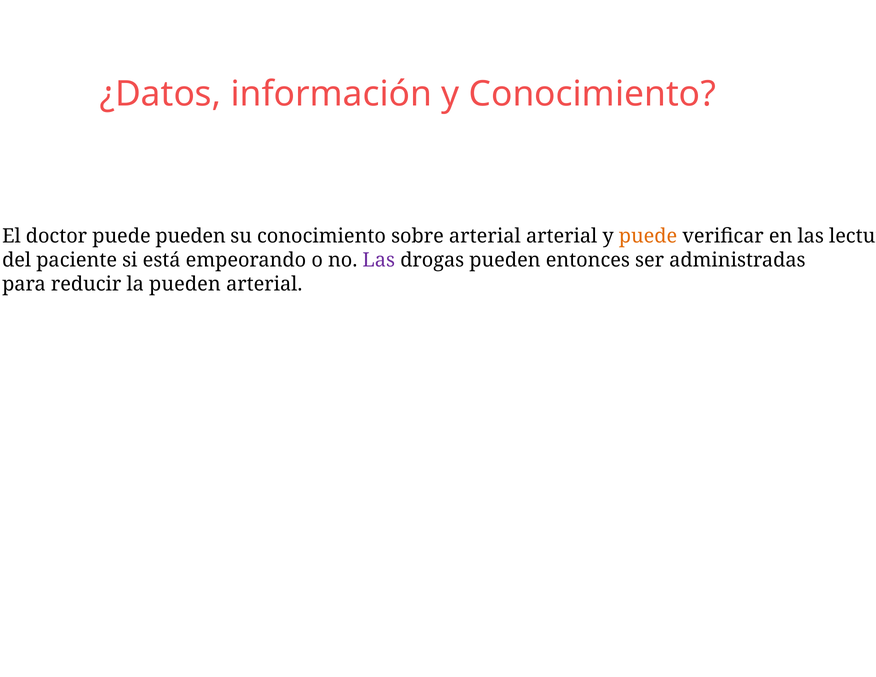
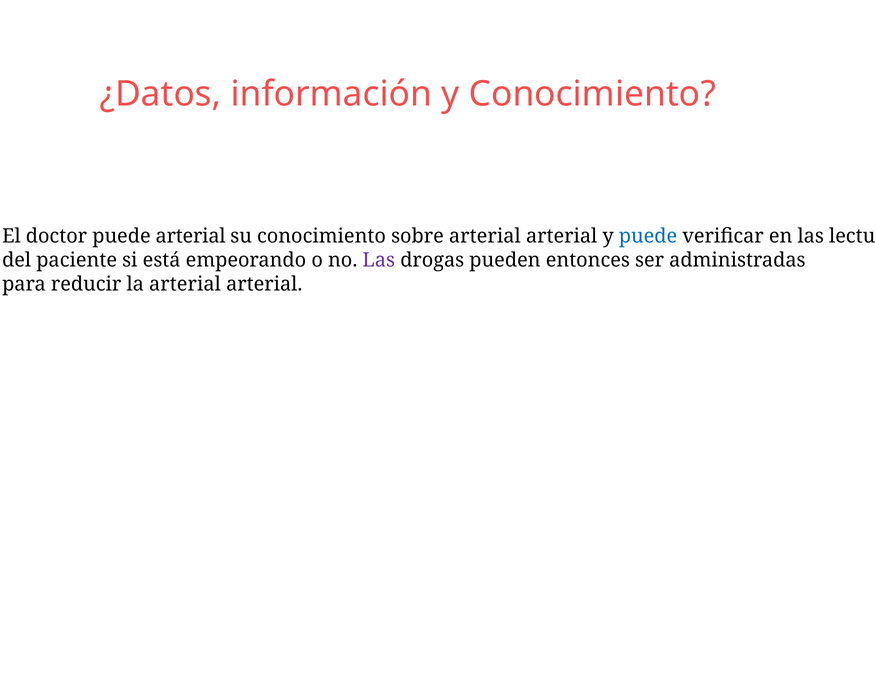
puede pueden: pueden -> arterial
puede at (648, 236) colour: orange -> blue
la pueden: pueden -> arterial
